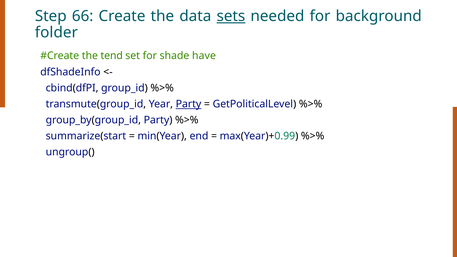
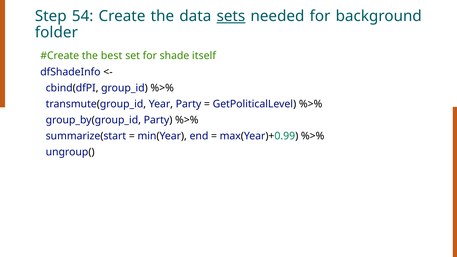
66: 66 -> 54
tend: tend -> best
have: have -> itself
Party at (189, 104) underline: present -> none
